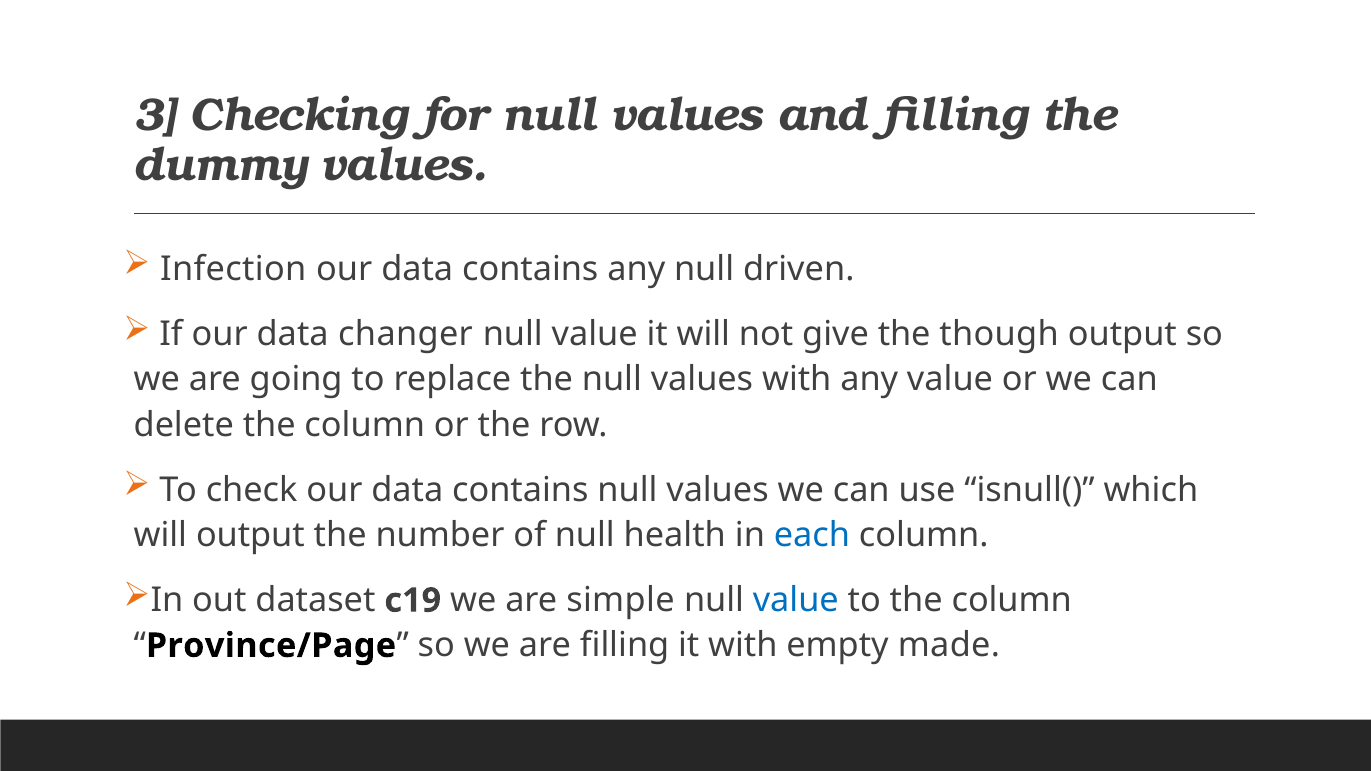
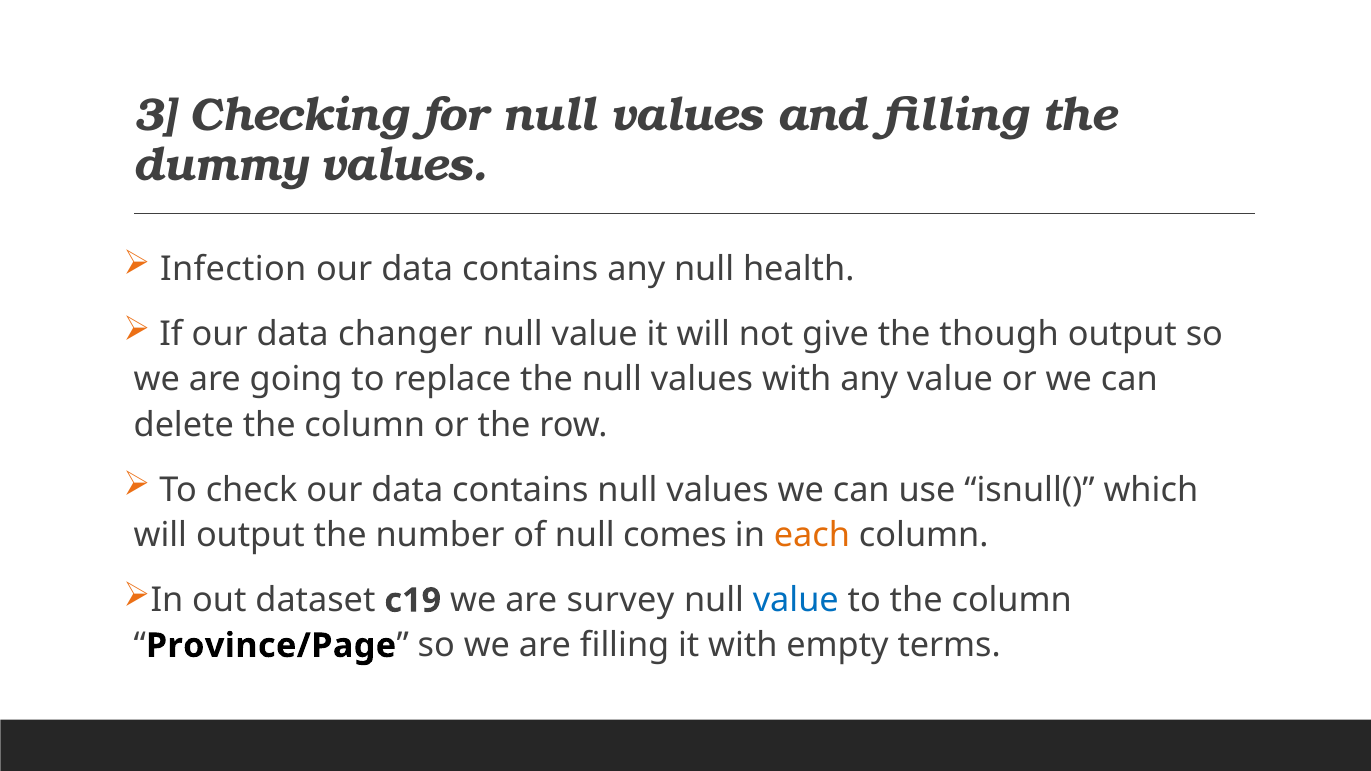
driven: driven -> health
health: health -> comes
each colour: blue -> orange
simple: simple -> survey
made: made -> terms
